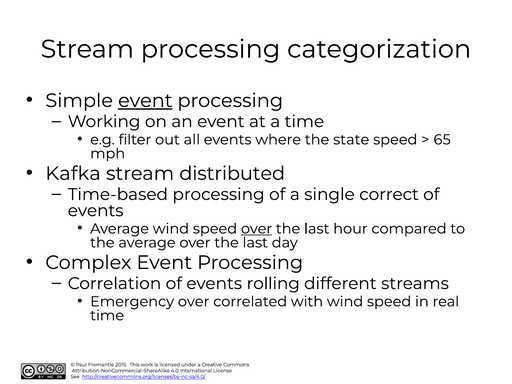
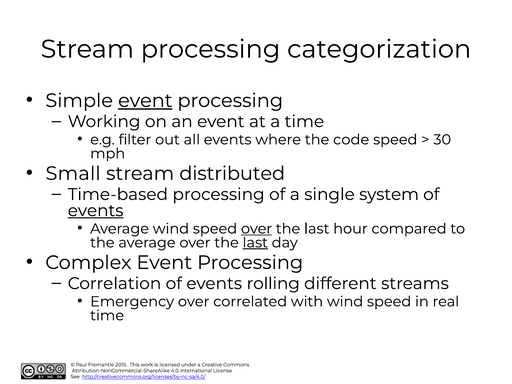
state: state -> code
65: 65 -> 30
Kafka: Kafka -> Small
correct: correct -> system
events at (96, 211) underline: none -> present
last at (255, 243) underline: none -> present
